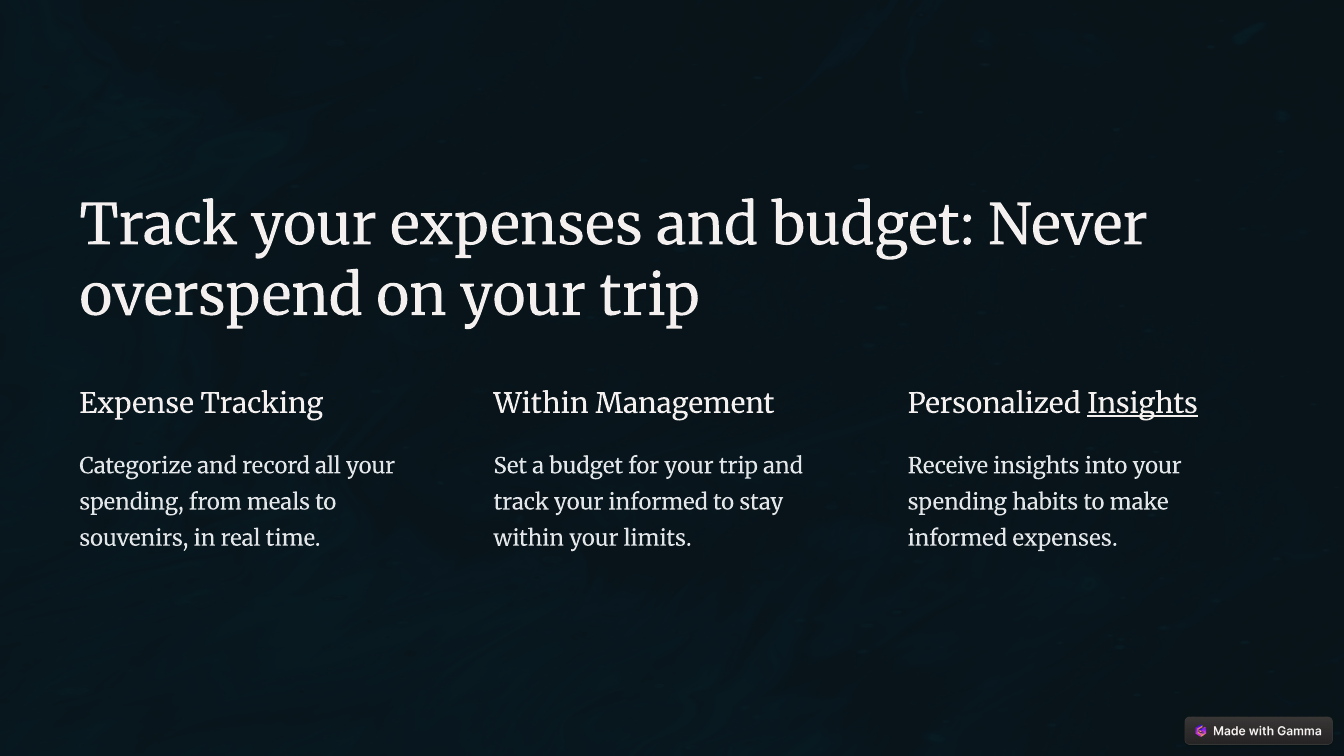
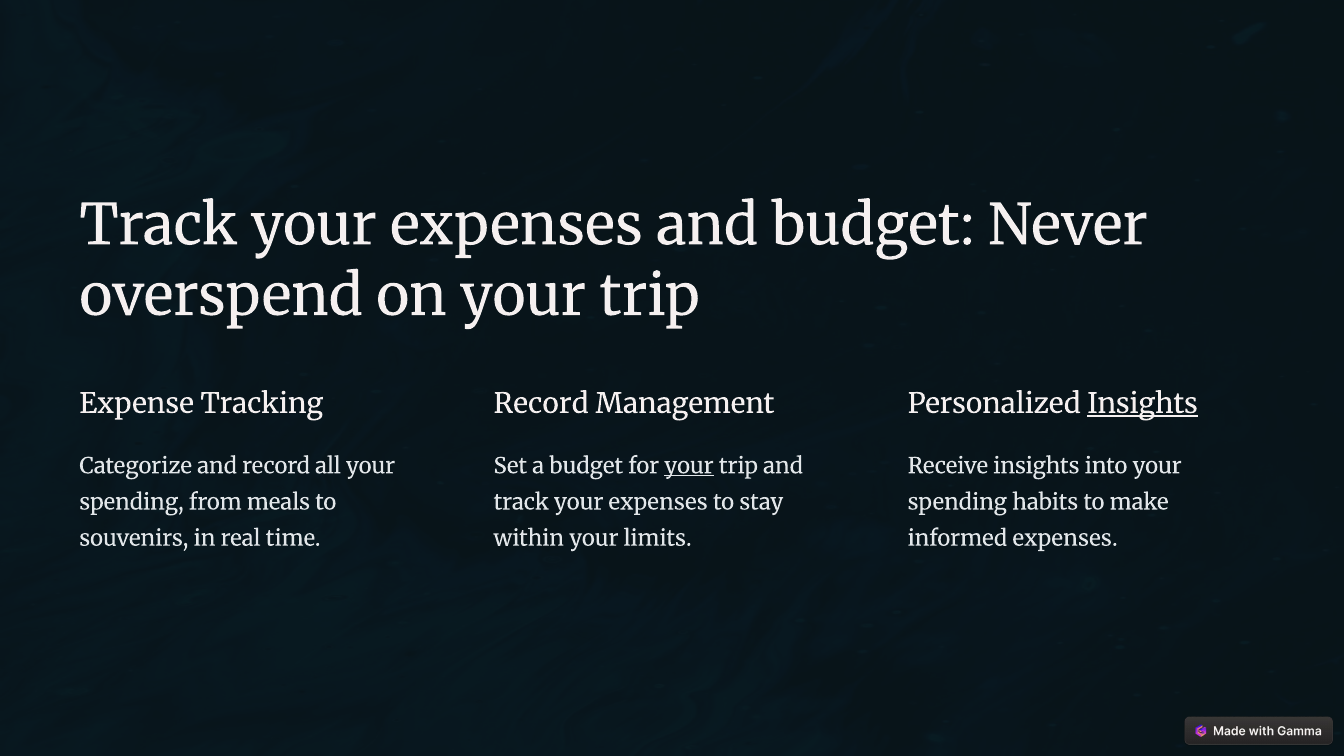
Within at (541, 404): Within -> Record
your at (689, 466) underline: none -> present
informed at (658, 502): informed -> expenses
